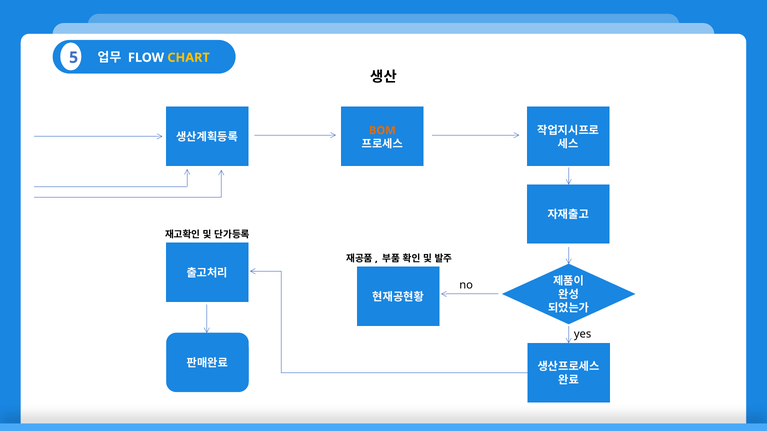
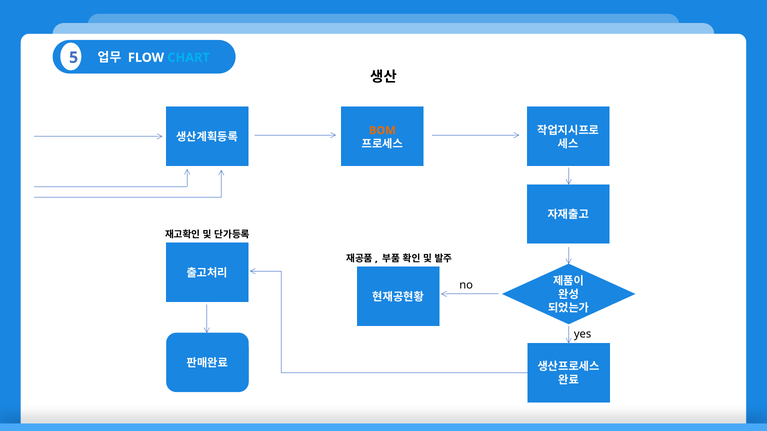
CHART colour: yellow -> light blue
